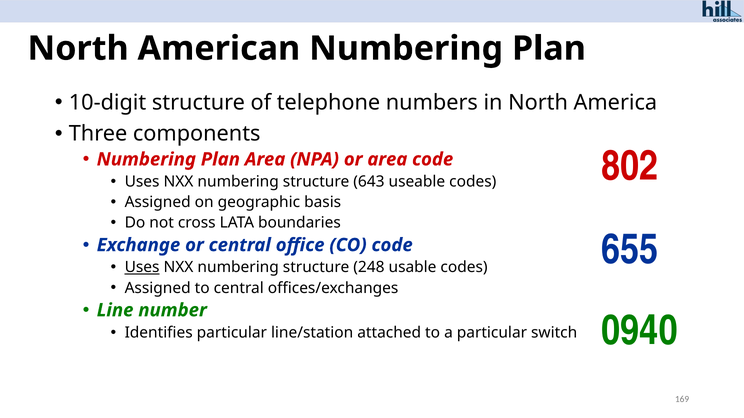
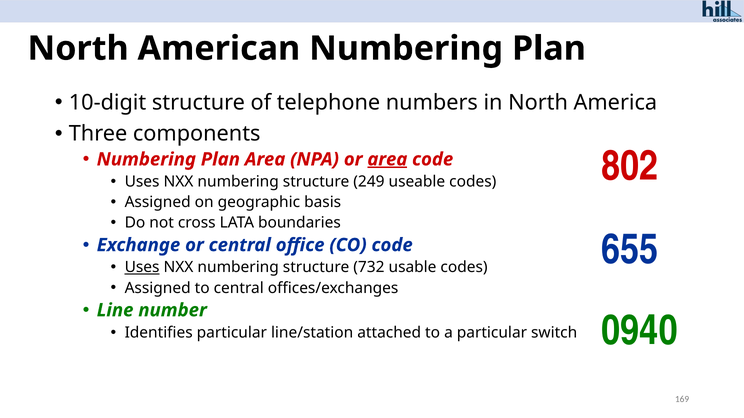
area at (387, 160) underline: none -> present
643: 643 -> 249
248: 248 -> 732
